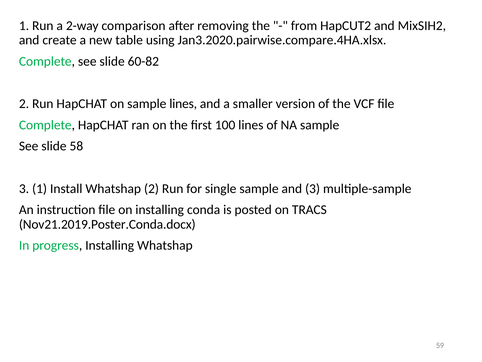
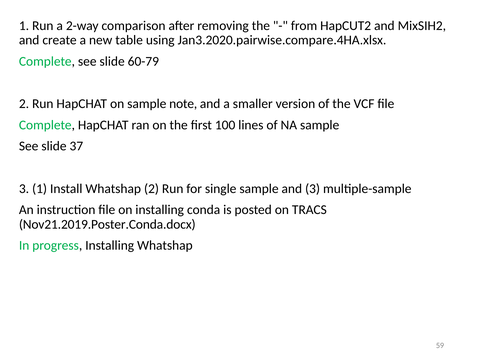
60-82: 60-82 -> 60-79
sample lines: lines -> note
58: 58 -> 37
